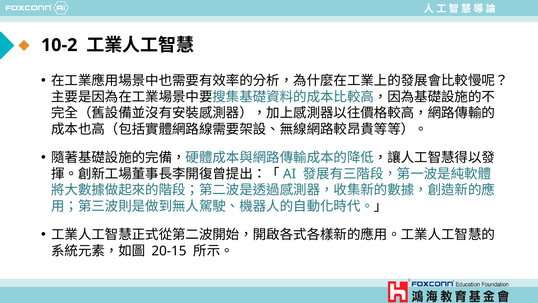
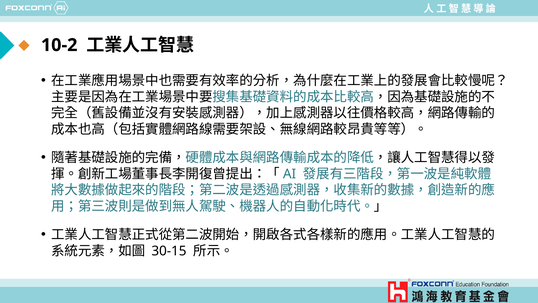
20-15: 20-15 -> 30-15
